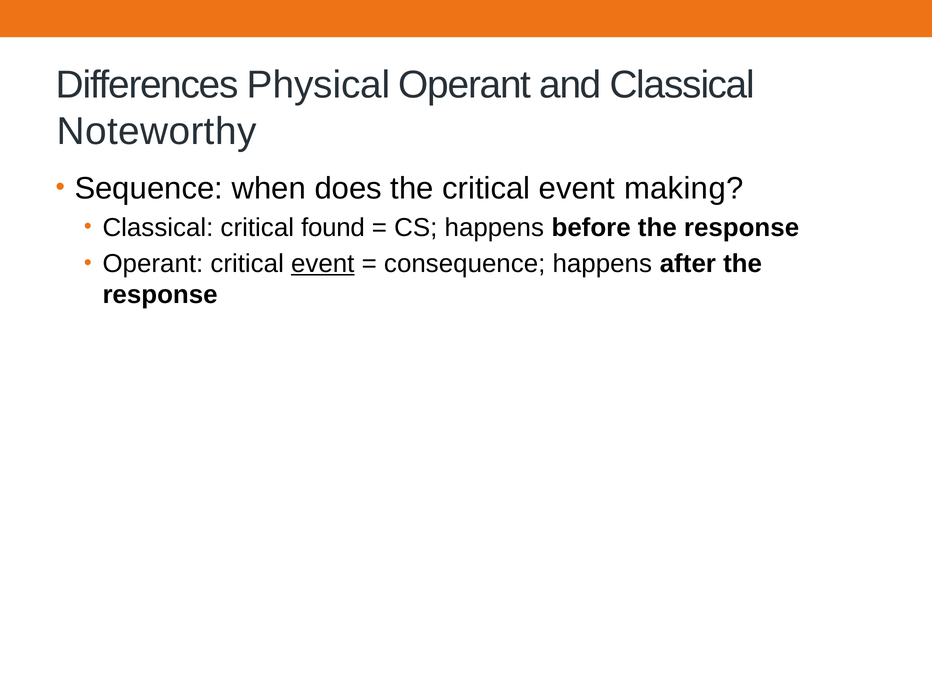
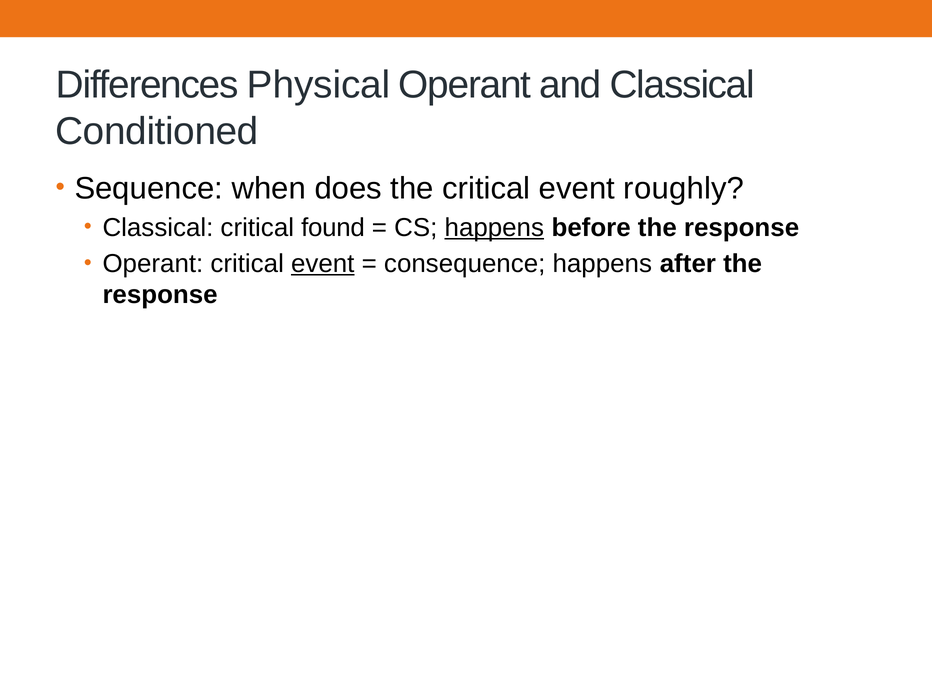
Noteworthy: Noteworthy -> Conditioned
making: making -> roughly
happens at (494, 228) underline: none -> present
